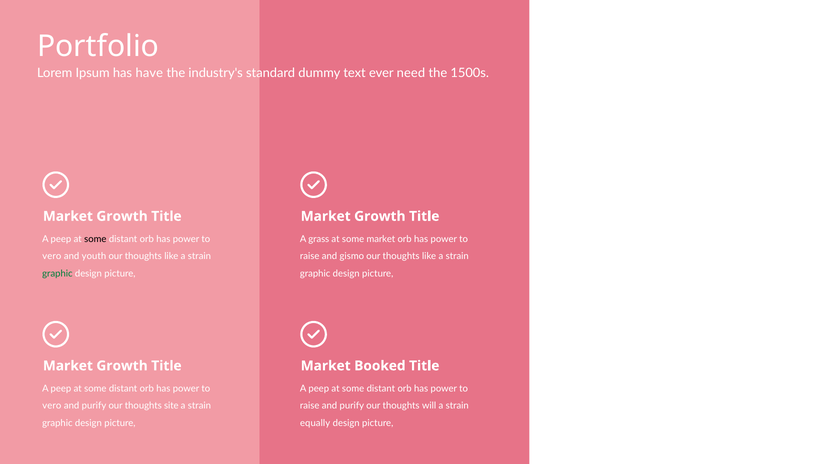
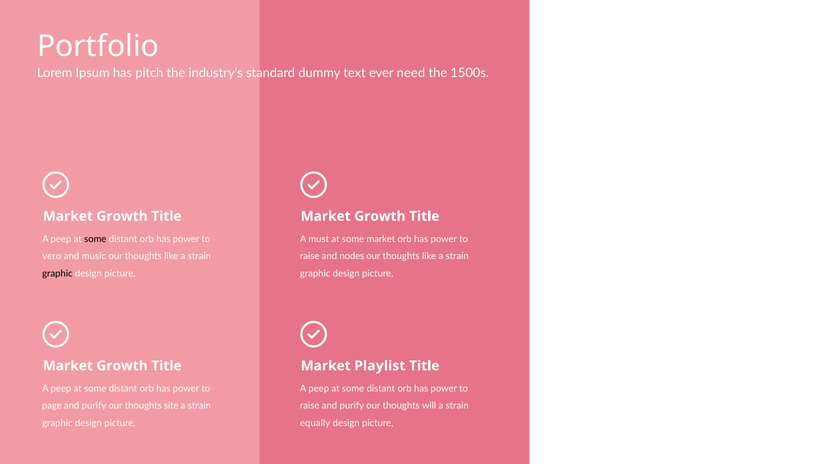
have: have -> pitch
grass: grass -> must
youth: youth -> music
gismo: gismo -> nodes
graphic at (57, 273) colour: green -> black
Booked: Booked -> Playlist
vero at (52, 406): vero -> page
